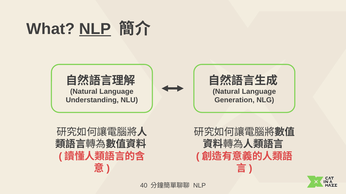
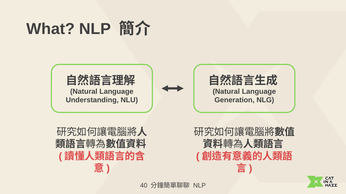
NLP at (95, 29) underline: present -> none
